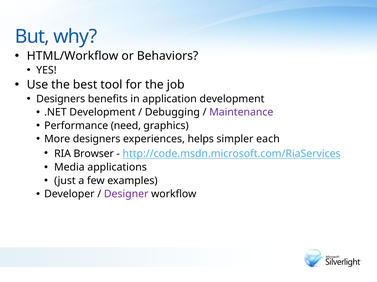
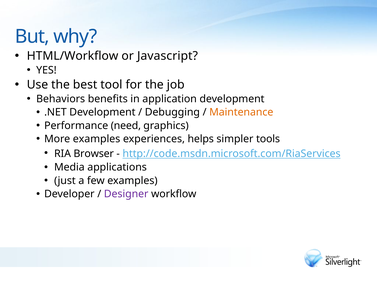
Behaviors: Behaviors -> Javascript
Designers at (61, 99): Designers -> Behaviors
Maintenance colour: purple -> orange
More designers: designers -> examples
each: each -> tools
